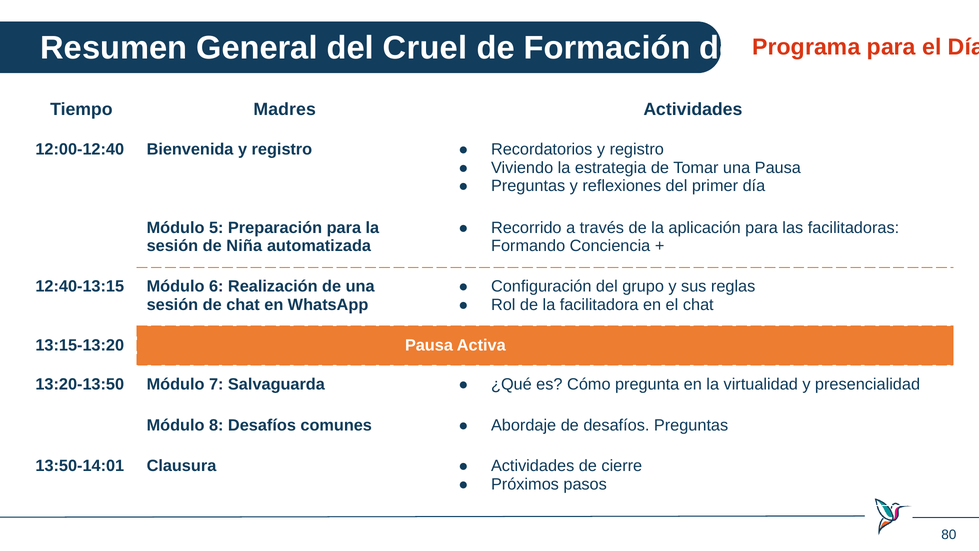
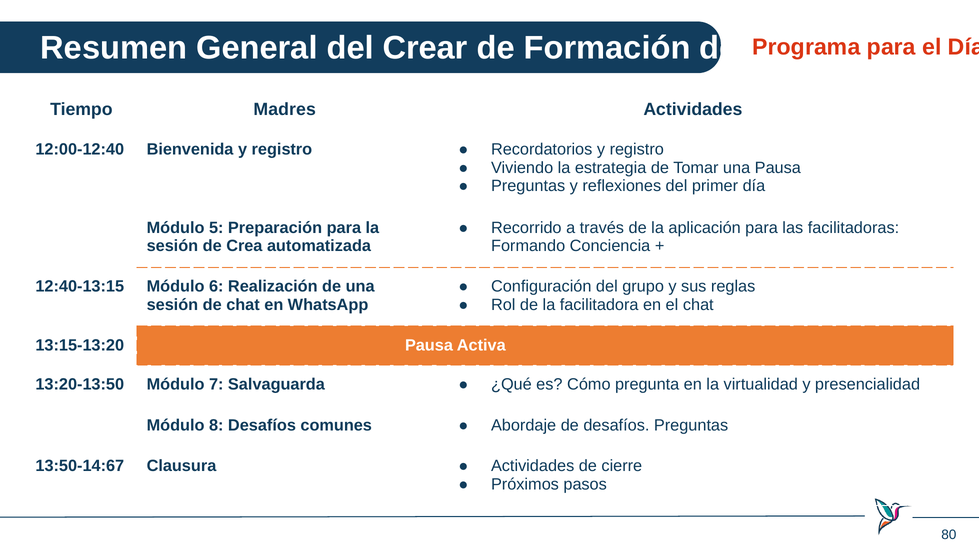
Cruel: Cruel -> Crear
Niña: Niña -> Crea
13:50-14:01: 13:50-14:01 -> 13:50-14:67
